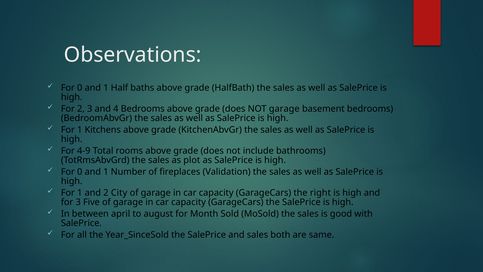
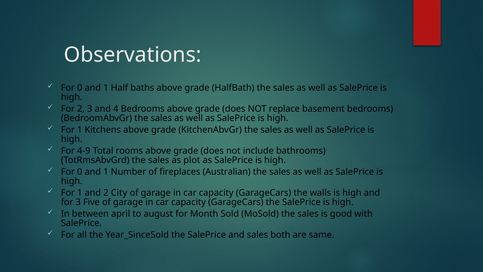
NOT garage: garage -> replace
Validation: Validation -> Australian
right: right -> walls
